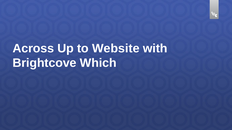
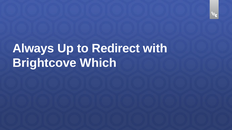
Across: Across -> Always
Website: Website -> Redirect
